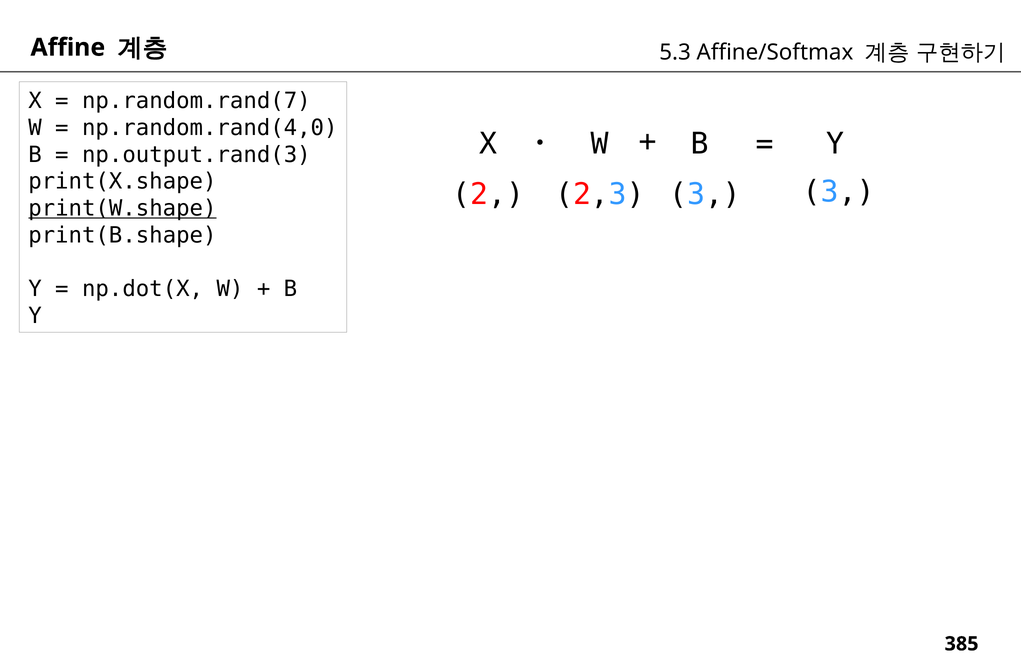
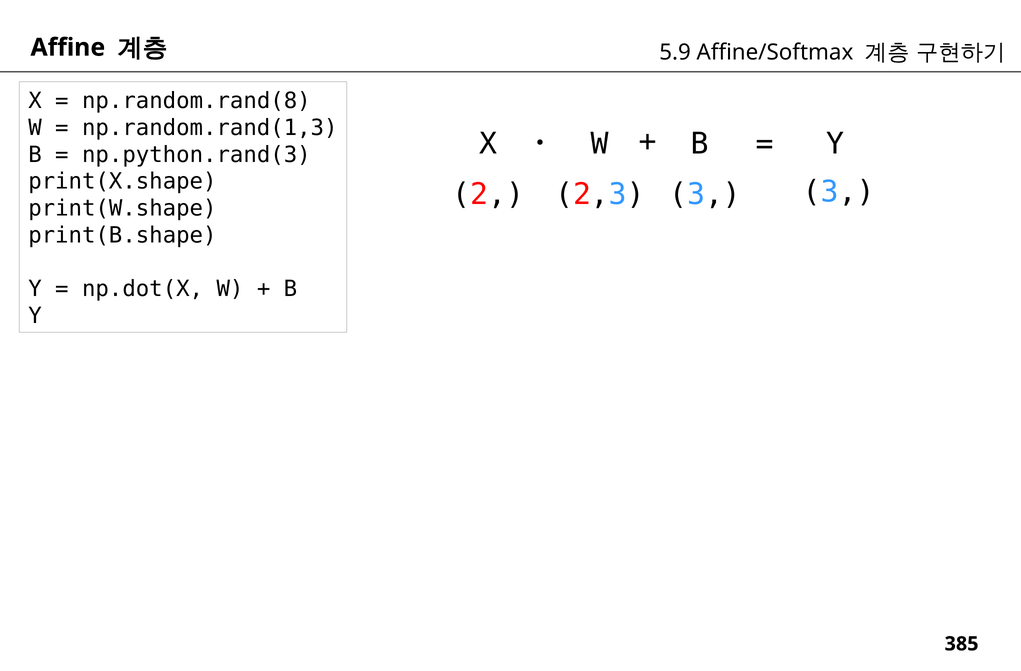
5.3: 5.3 -> 5.9
np.random.rand(7: np.random.rand(7 -> np.random.rand(8
np.random.rand(4,0: np.random.rand(4,0 -> np.random.rand(1,3
np.output.rand(3: np.output.rand(3 -> np.python.rand(3
print(W.shape underline: present -> none
